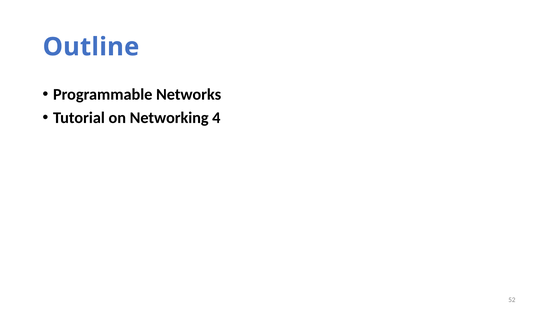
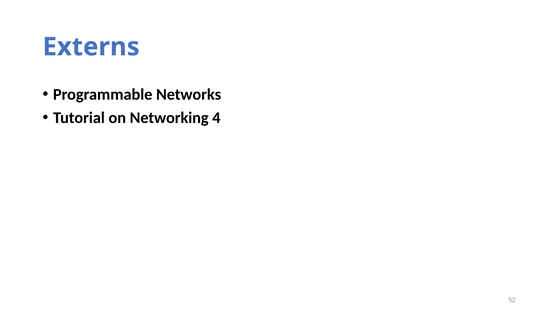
Outline: Outline -> Externs
